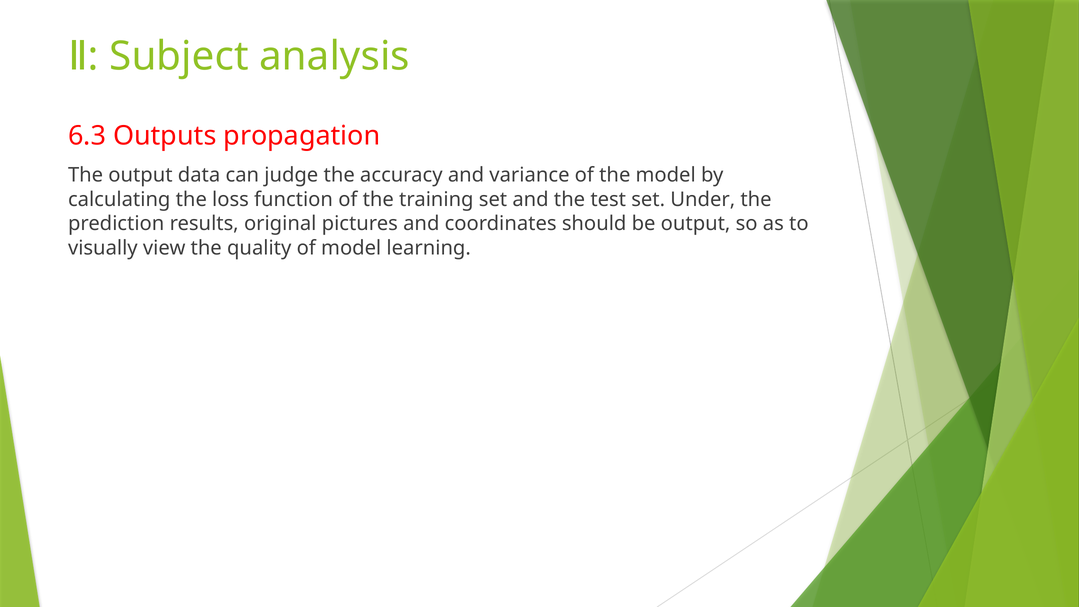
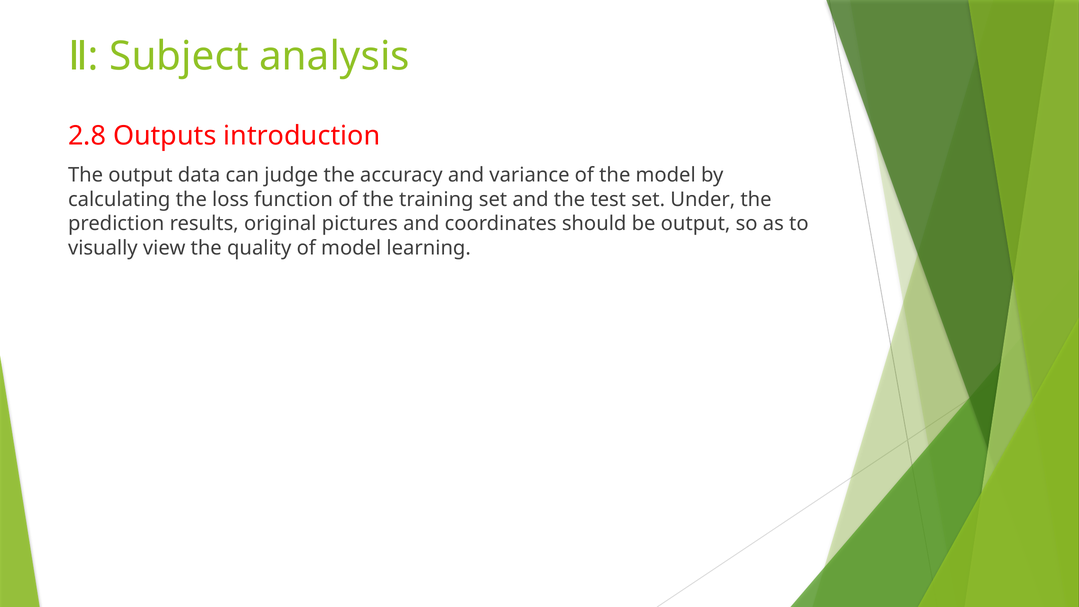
6.3: 6.3 -> 2.8
propagation: propagation -> introduction
